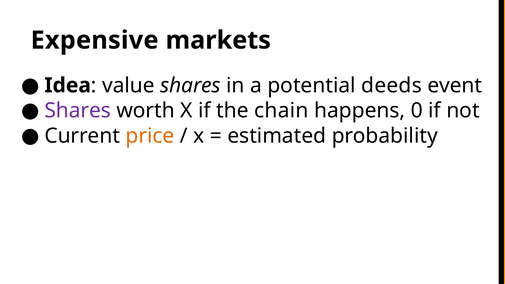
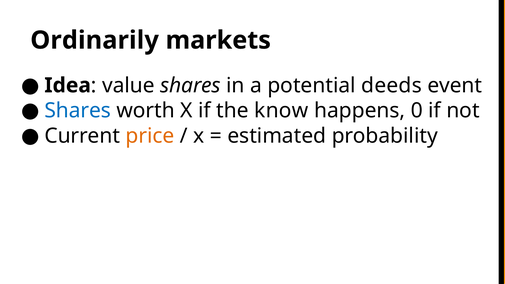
Expensive: Expensive -> Ordinarily
Shares at (78, 111) colour: purple -> blue
chain: chain -> know
